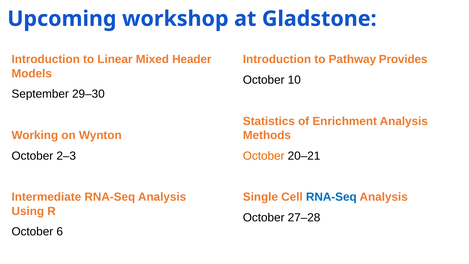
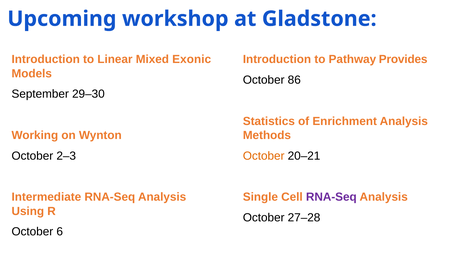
Header: Header -> Exonic
10: 10 -> 86
RNA-Seq at (331, 197) colour: blue -> purple
